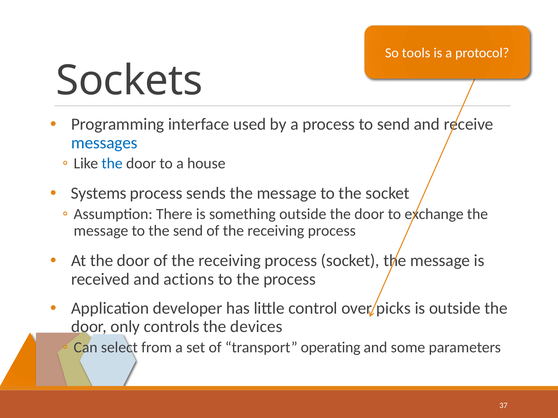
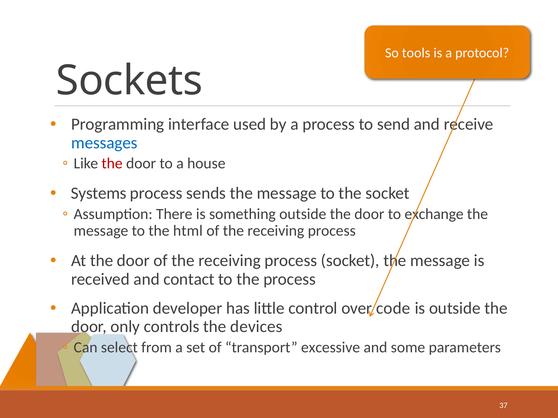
the at (112, 164) colour: blue -> red
the send: send -> html
actions: actions -> contact
picks: picks -> code
operating: operating -> excessive
